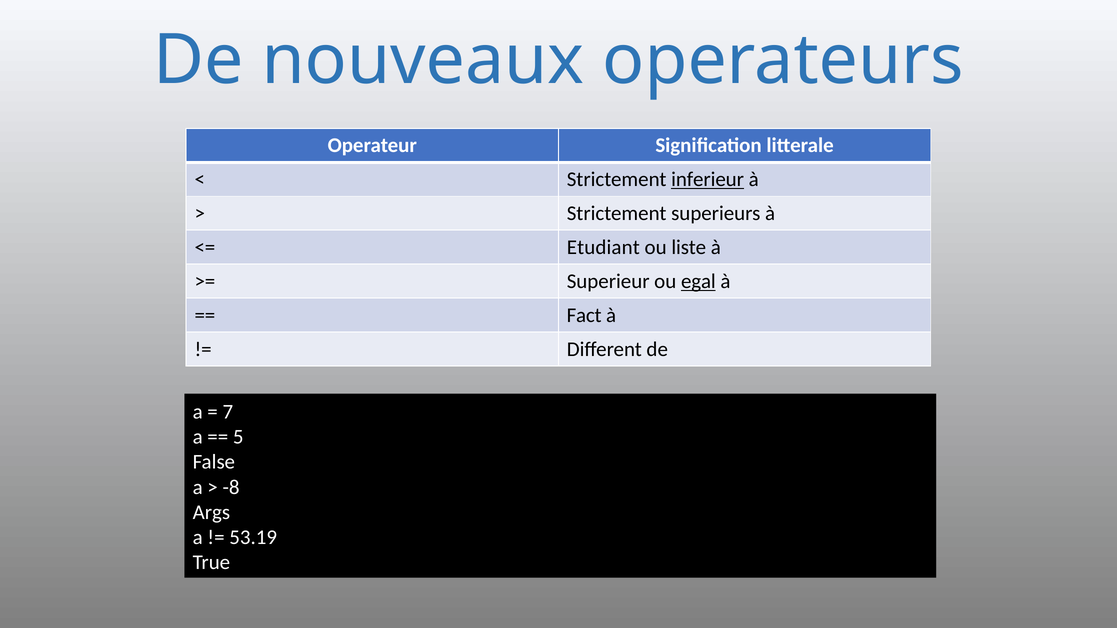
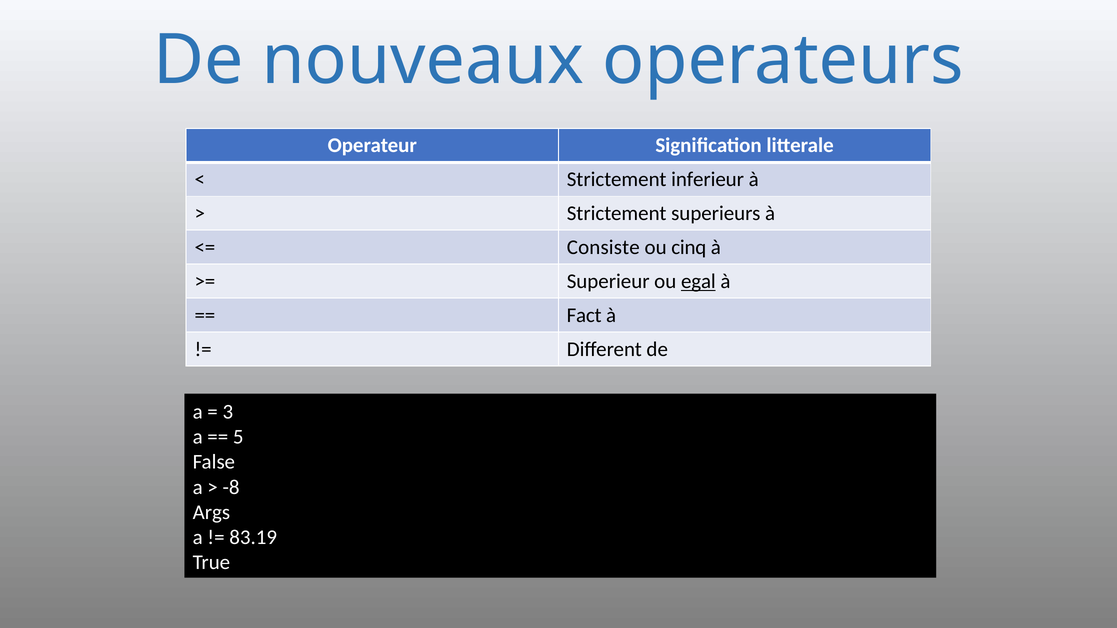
inferieur underline: present -> none
Etudiant: Etudiant -> Consiste
liste: liste -> cinq
7: 7 -> 3
53.19: 53.19 -> 83.19
